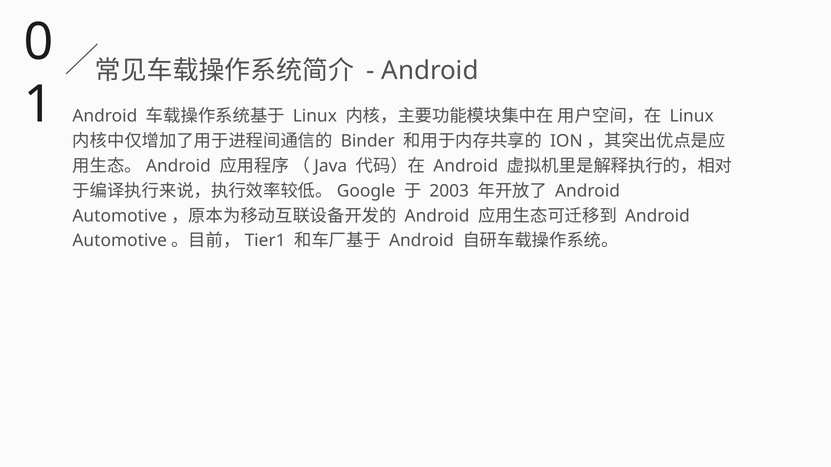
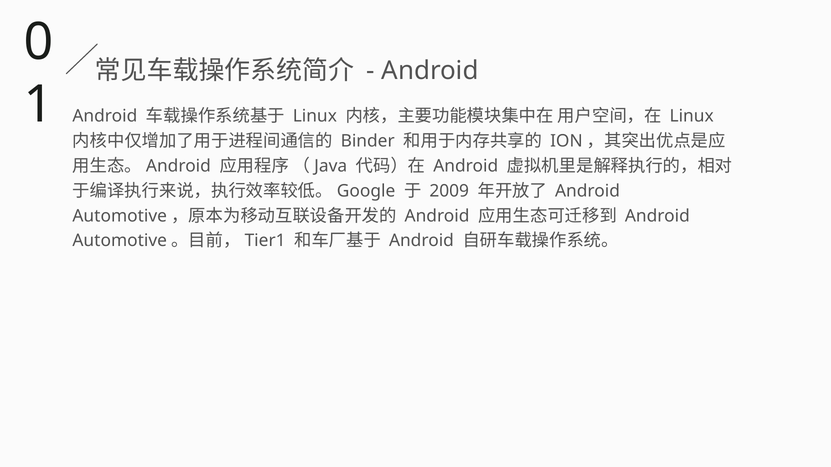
2003: 2003 -> 2009
